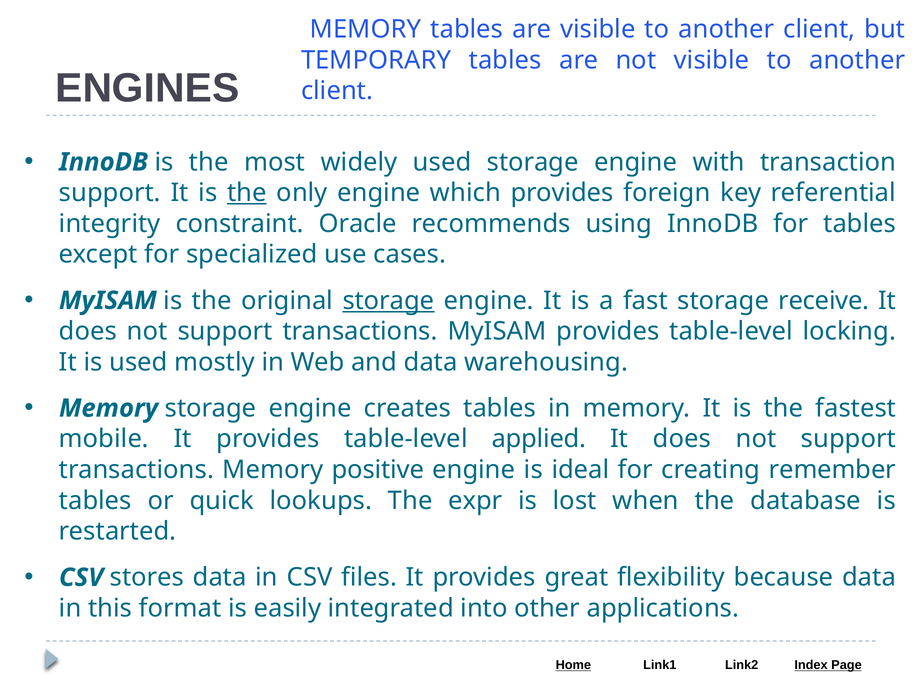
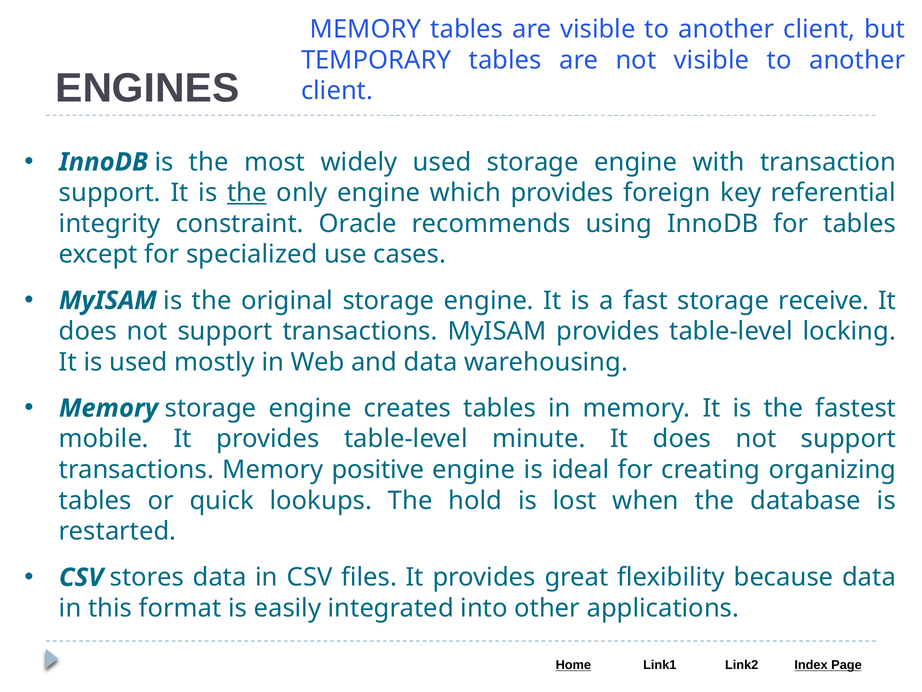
storage at (389, 300) underline: present -> none
applied: applied -> minute
remember: remember -> organizing
expr: expr -> hold
